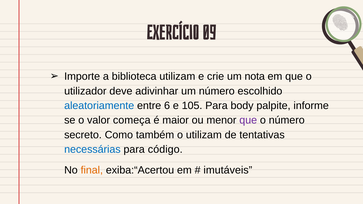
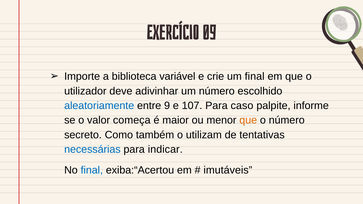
biblioteca utilizam: utilizam -> variável
um nota: nota -> final
6: 6 -> 9
105: 105 -> 107
body: body -> caso
que at (248, 120) colour: purple -> orange
código: código -> indicar
final at (92, 170) colour: orange -> blue
